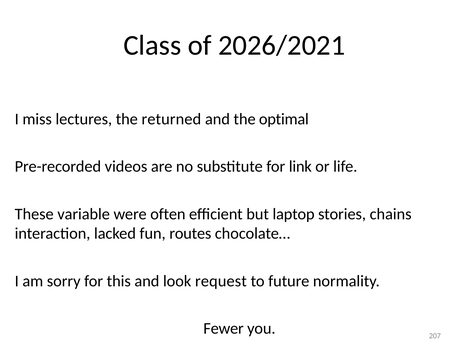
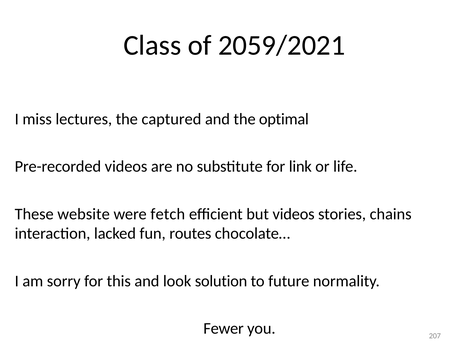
2026/2021: 2026/2021 -> 2059/2021
returned: returned -> captured
variable: variable -> website
often: often -> fetch
but laptop: laptop -> videos
request: request -> solution
